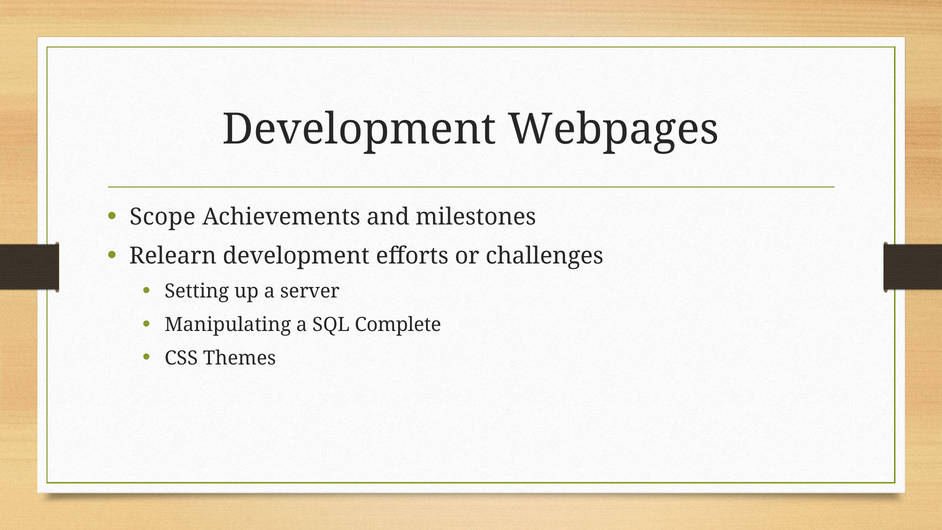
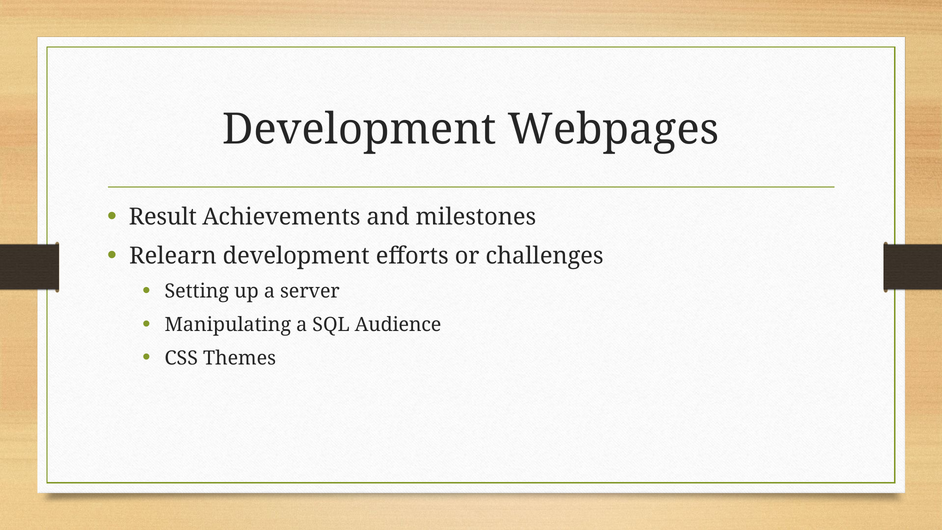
Scope: Scope -> Result
Complete: Complete -> Audience
